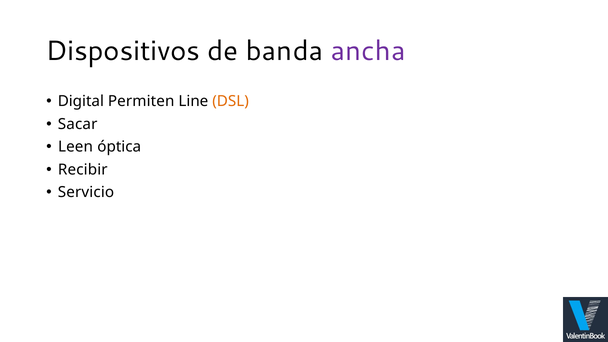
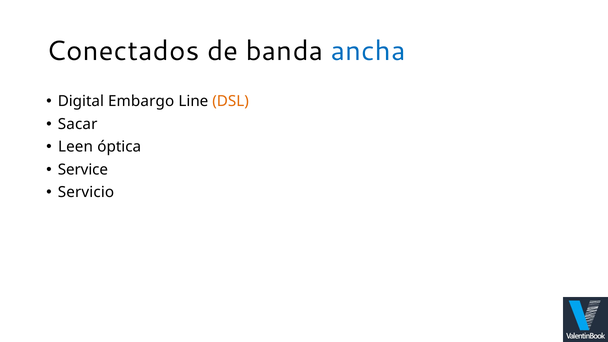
Dispositivos: Dispositivos -> Conectados
ancha colour: purple -> blue
Permiten: Permiten -> Embargo
Recibir: Recibir -> Service
